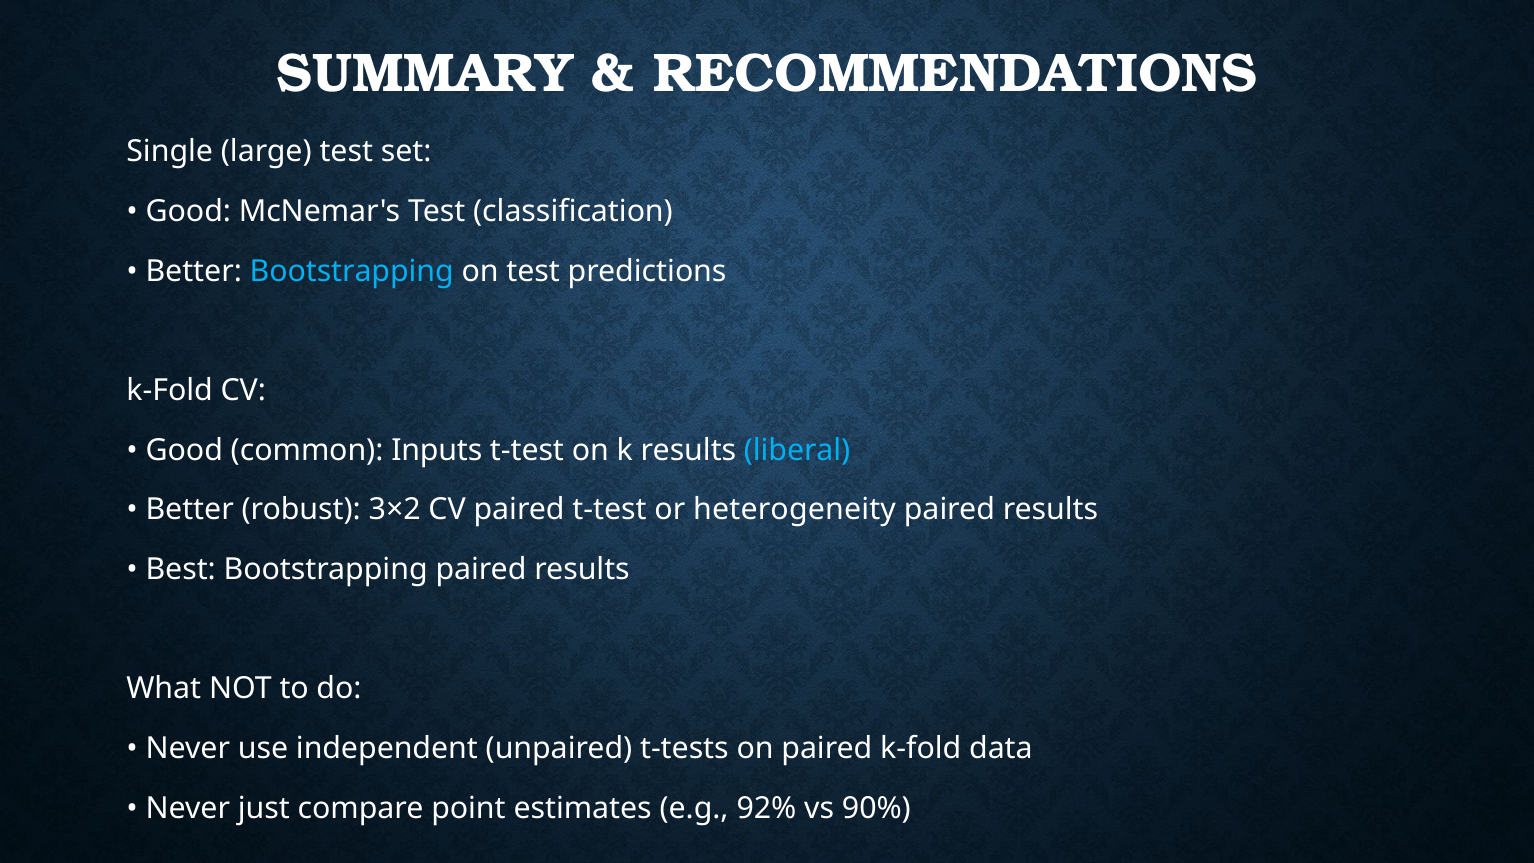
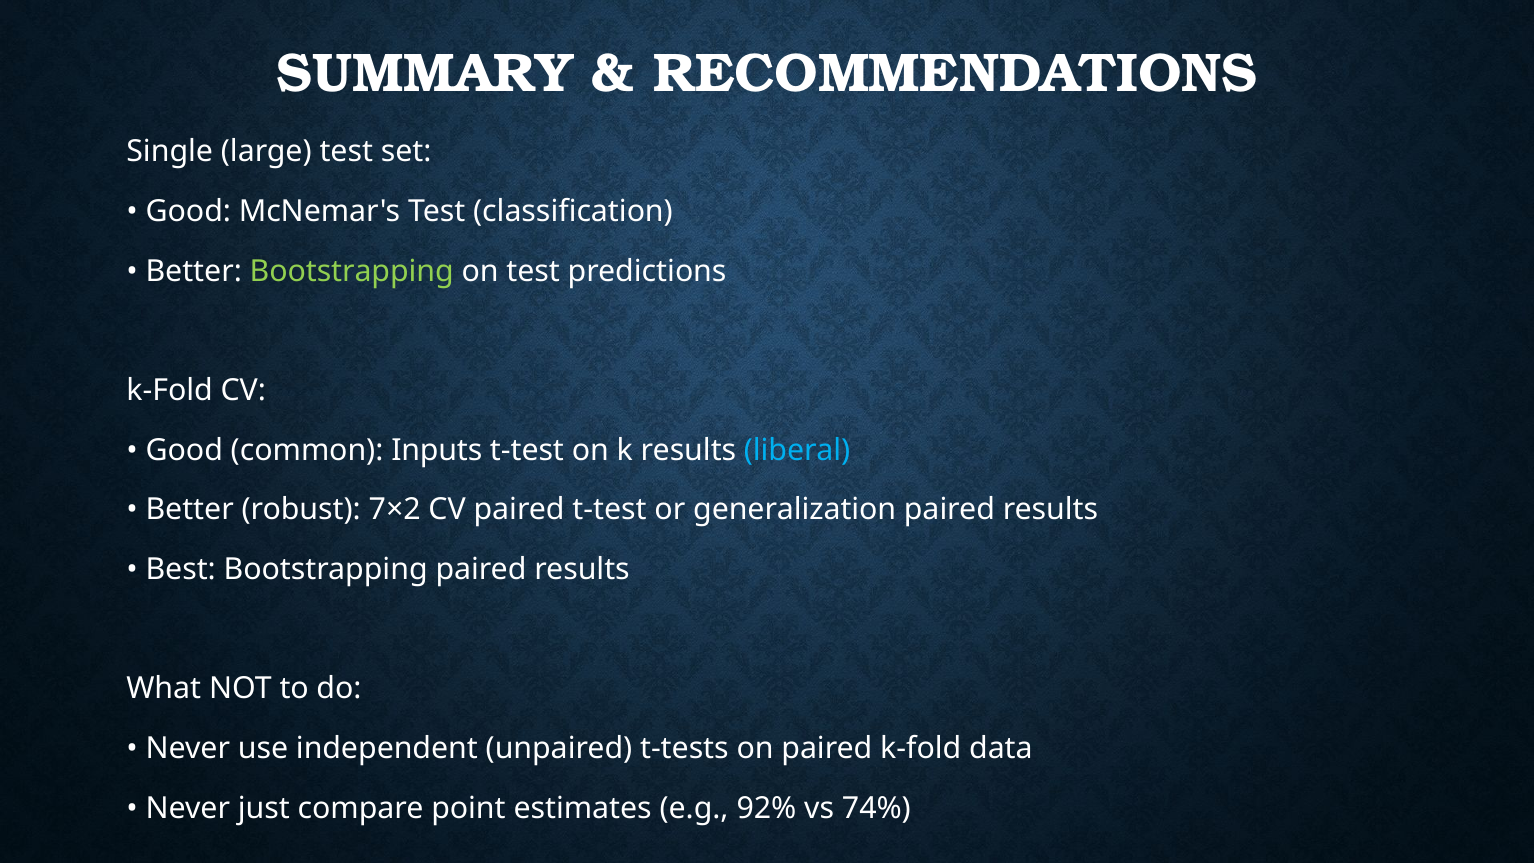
Bootstrapping at (352, 271) colour: light blue -> light green
3×2: 3×2 -> 7×2
heterogeneity: heterogeneity -> generalization
90%: 90% -> 74%
